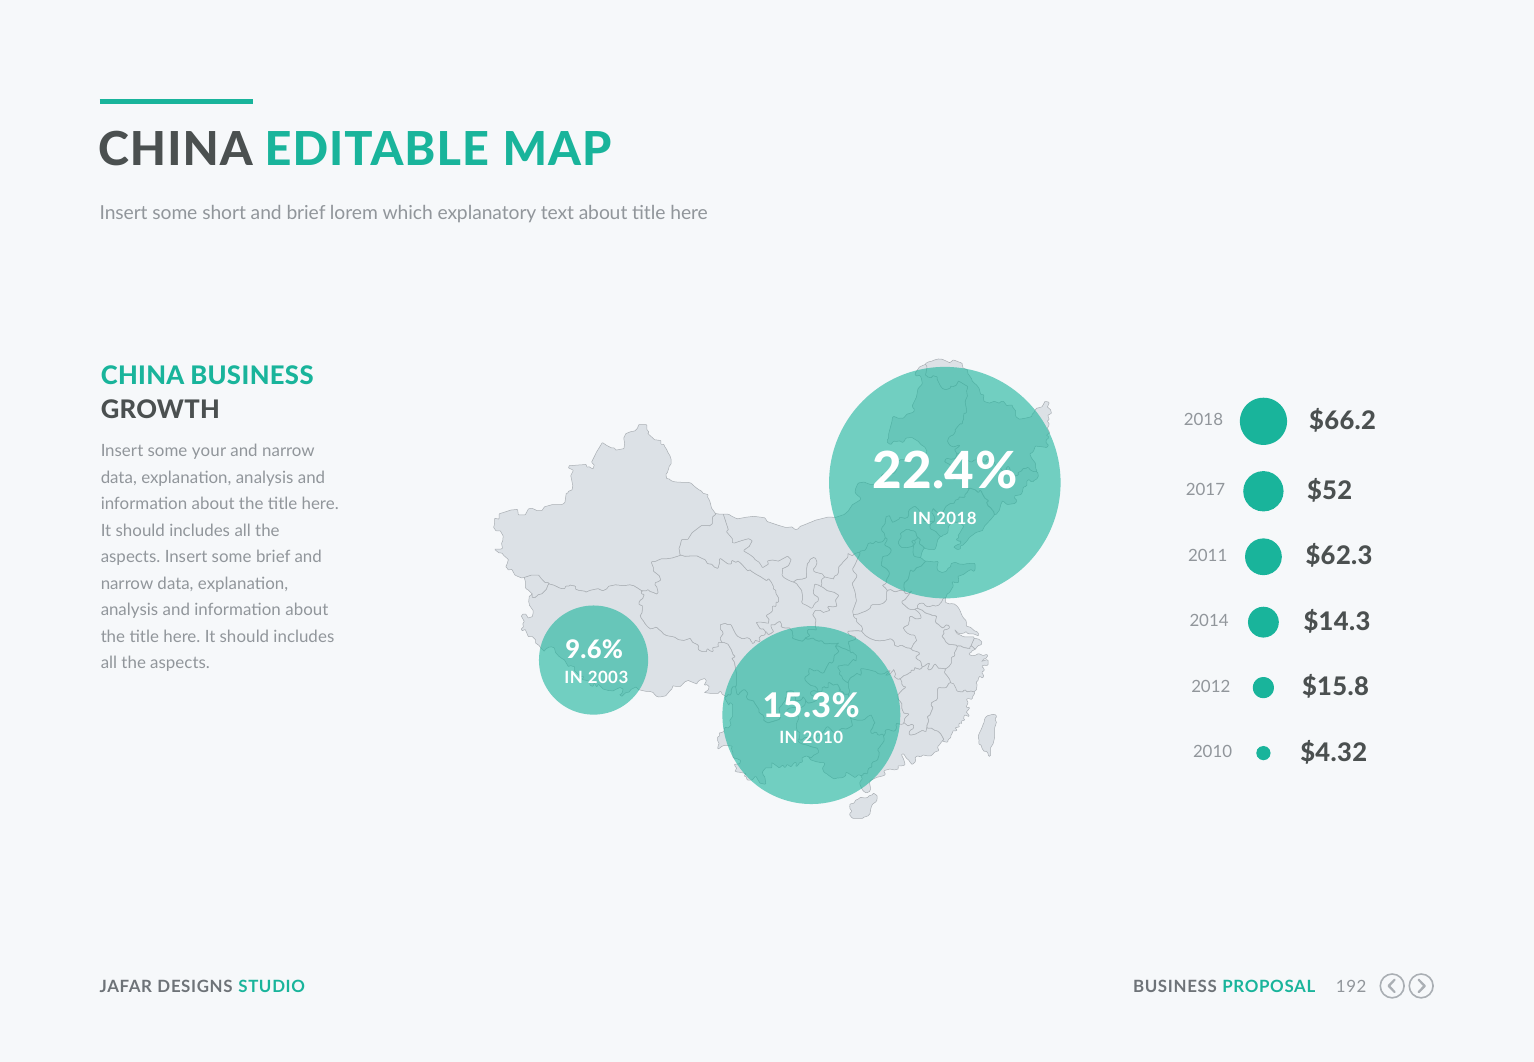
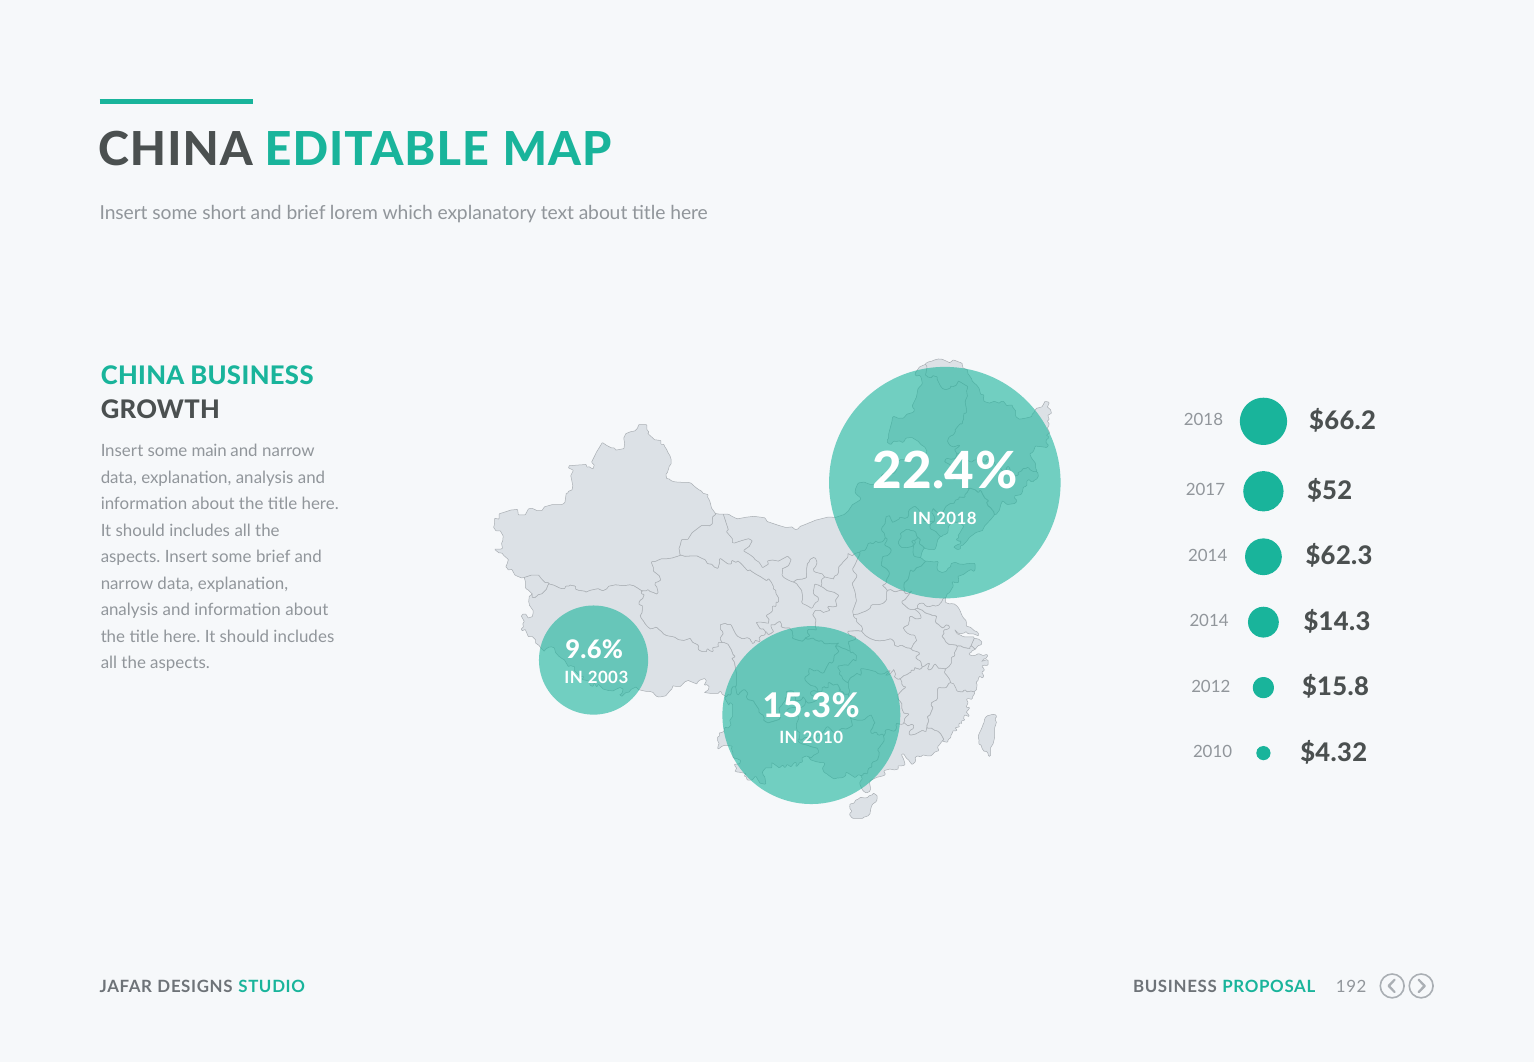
your: your -> main
2011 at (1208, 556): 2011 -> 2014
